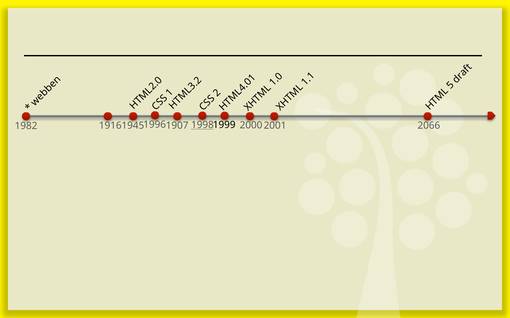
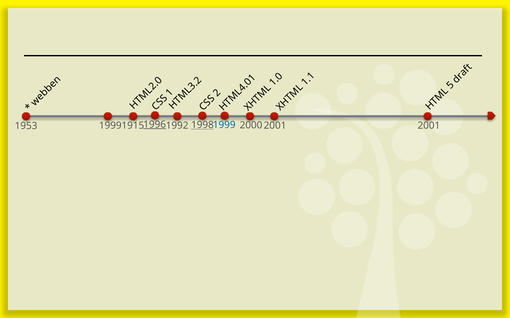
1996 underline: none -> present
1999 at (224, 125) colour: black -> blue
1916 at (110, 126): 1916 -> 1999
1907: 1907 -> 1992
2001 2066: 2066 -> 2001
1945: 1945 -> 1915
1982: 1982 -> 1953
